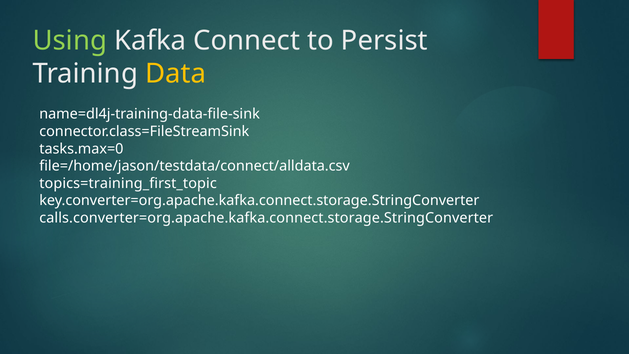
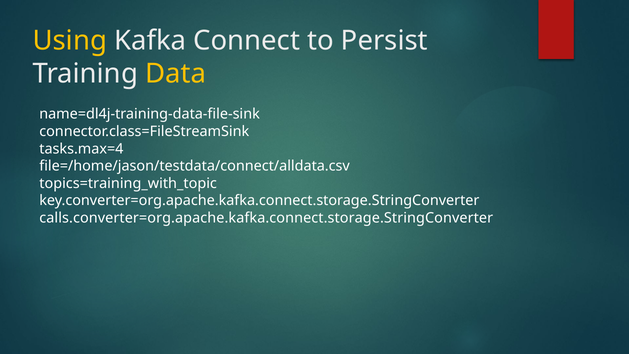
Using colour: light green -> yellow
tasks.max=0: tasks.max=0 -> tasks.max=4
topics=training_first_topic: topics=training_first_topic -> topics=training_with_topic
